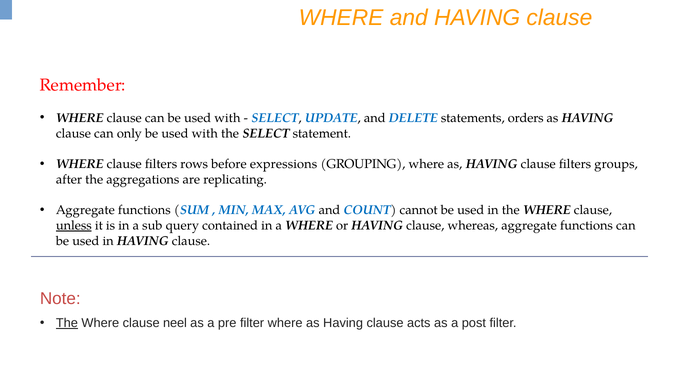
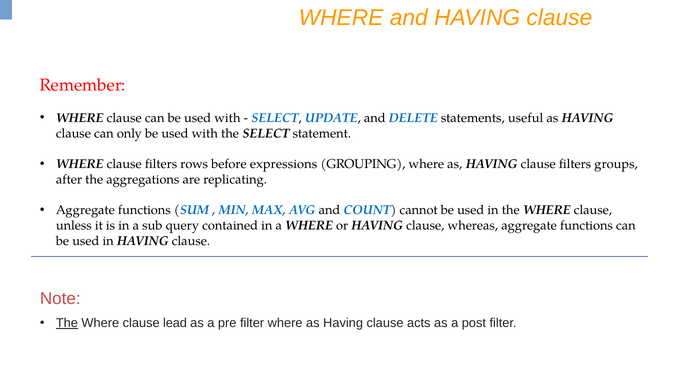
orders: orders -> useful
unless underline: present -> none
neel: neel -> lead
